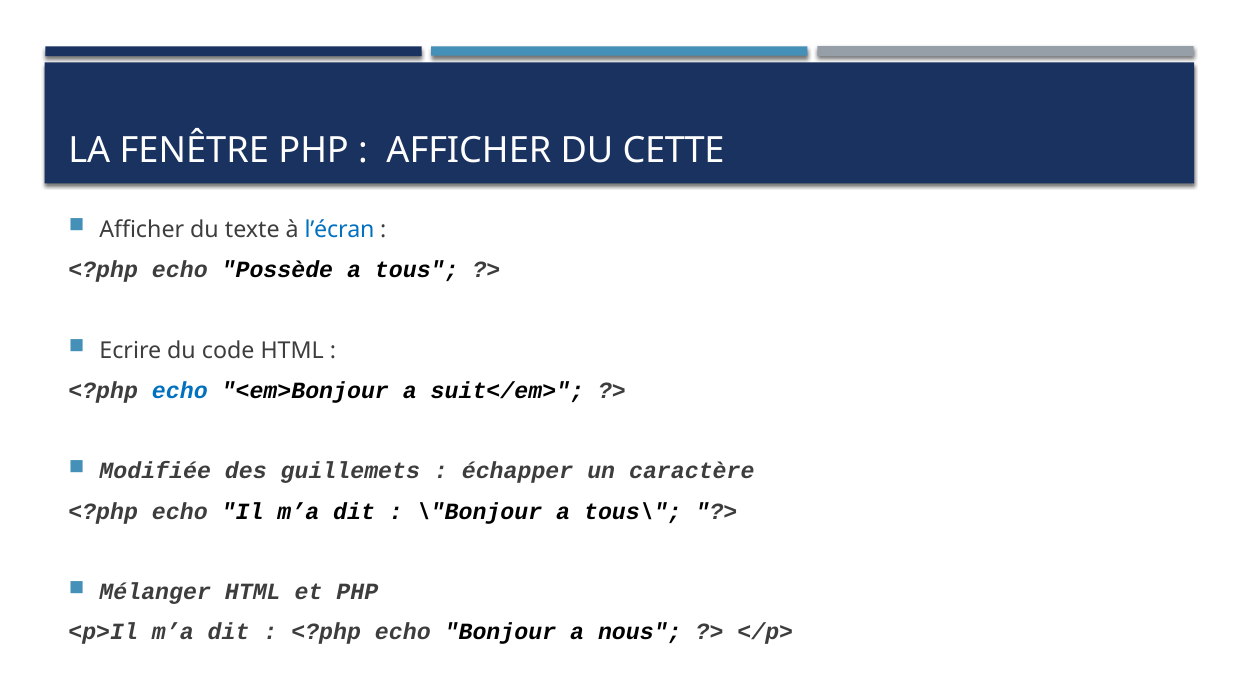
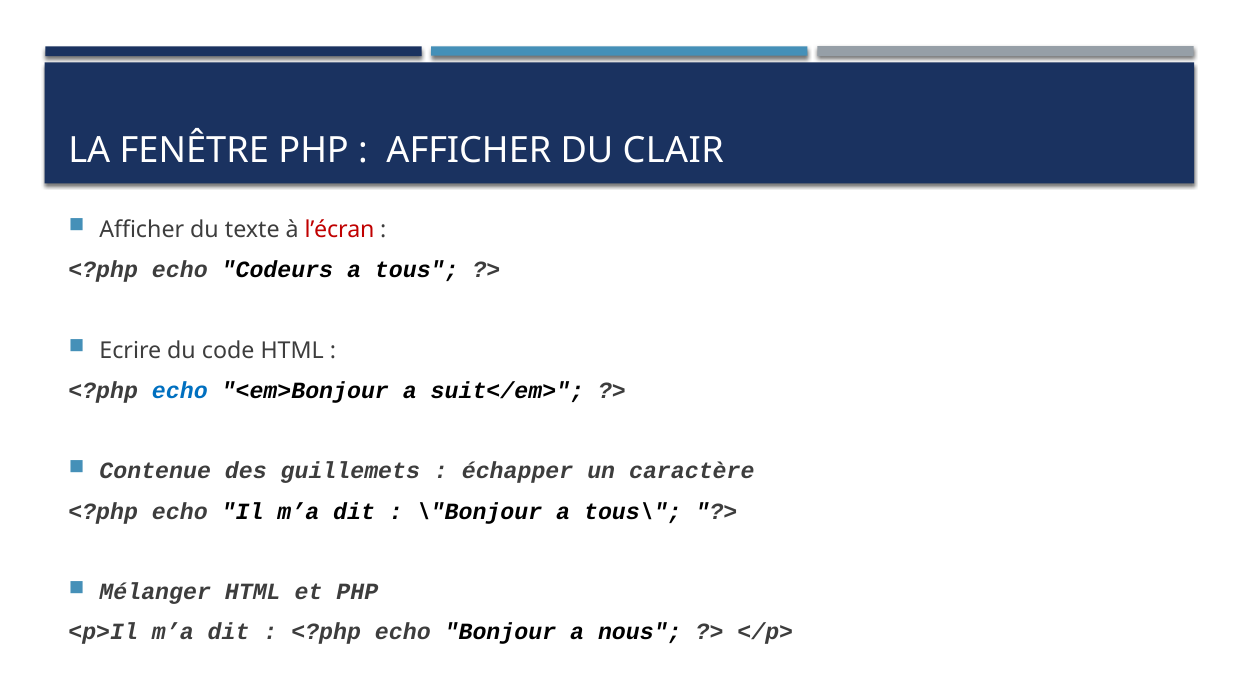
CETTE: CETTE -> CLAIR
l’écran colour: blue -> red
Possède: Possède -> Codeurs
Modifiée: Modifiée -> Contenue
